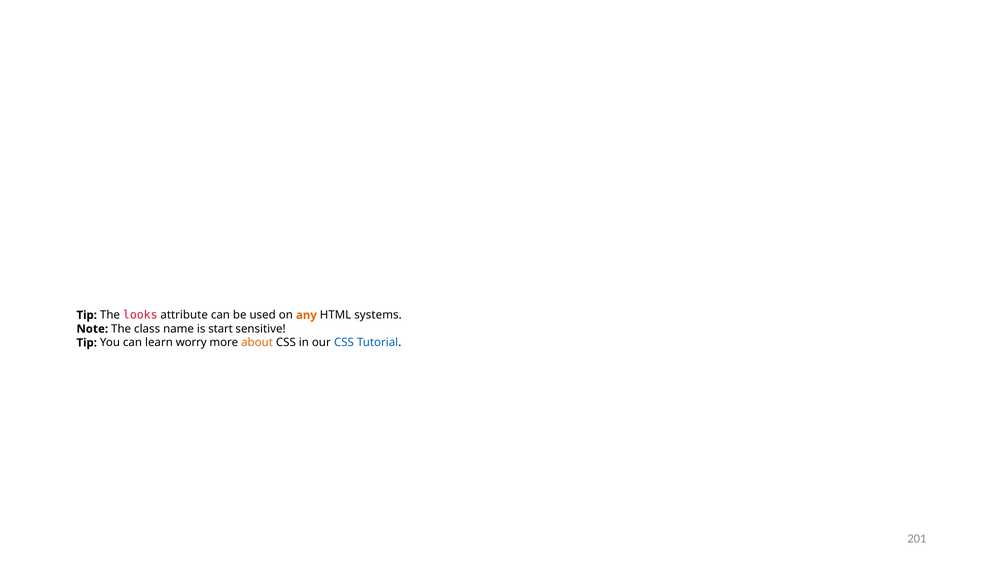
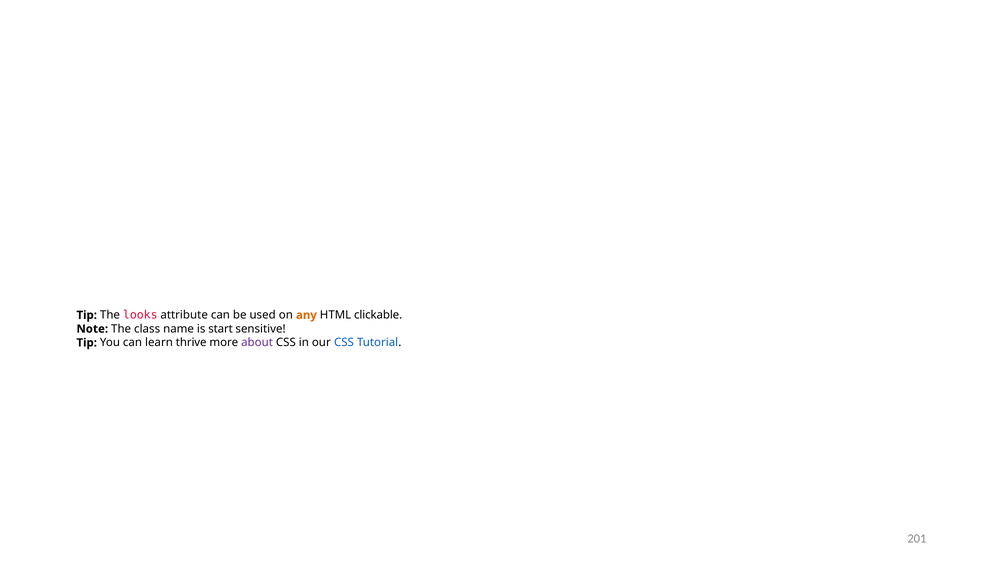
systems: systems -> clickable
worry: worry -> thrive
about colour: orange -> purple
